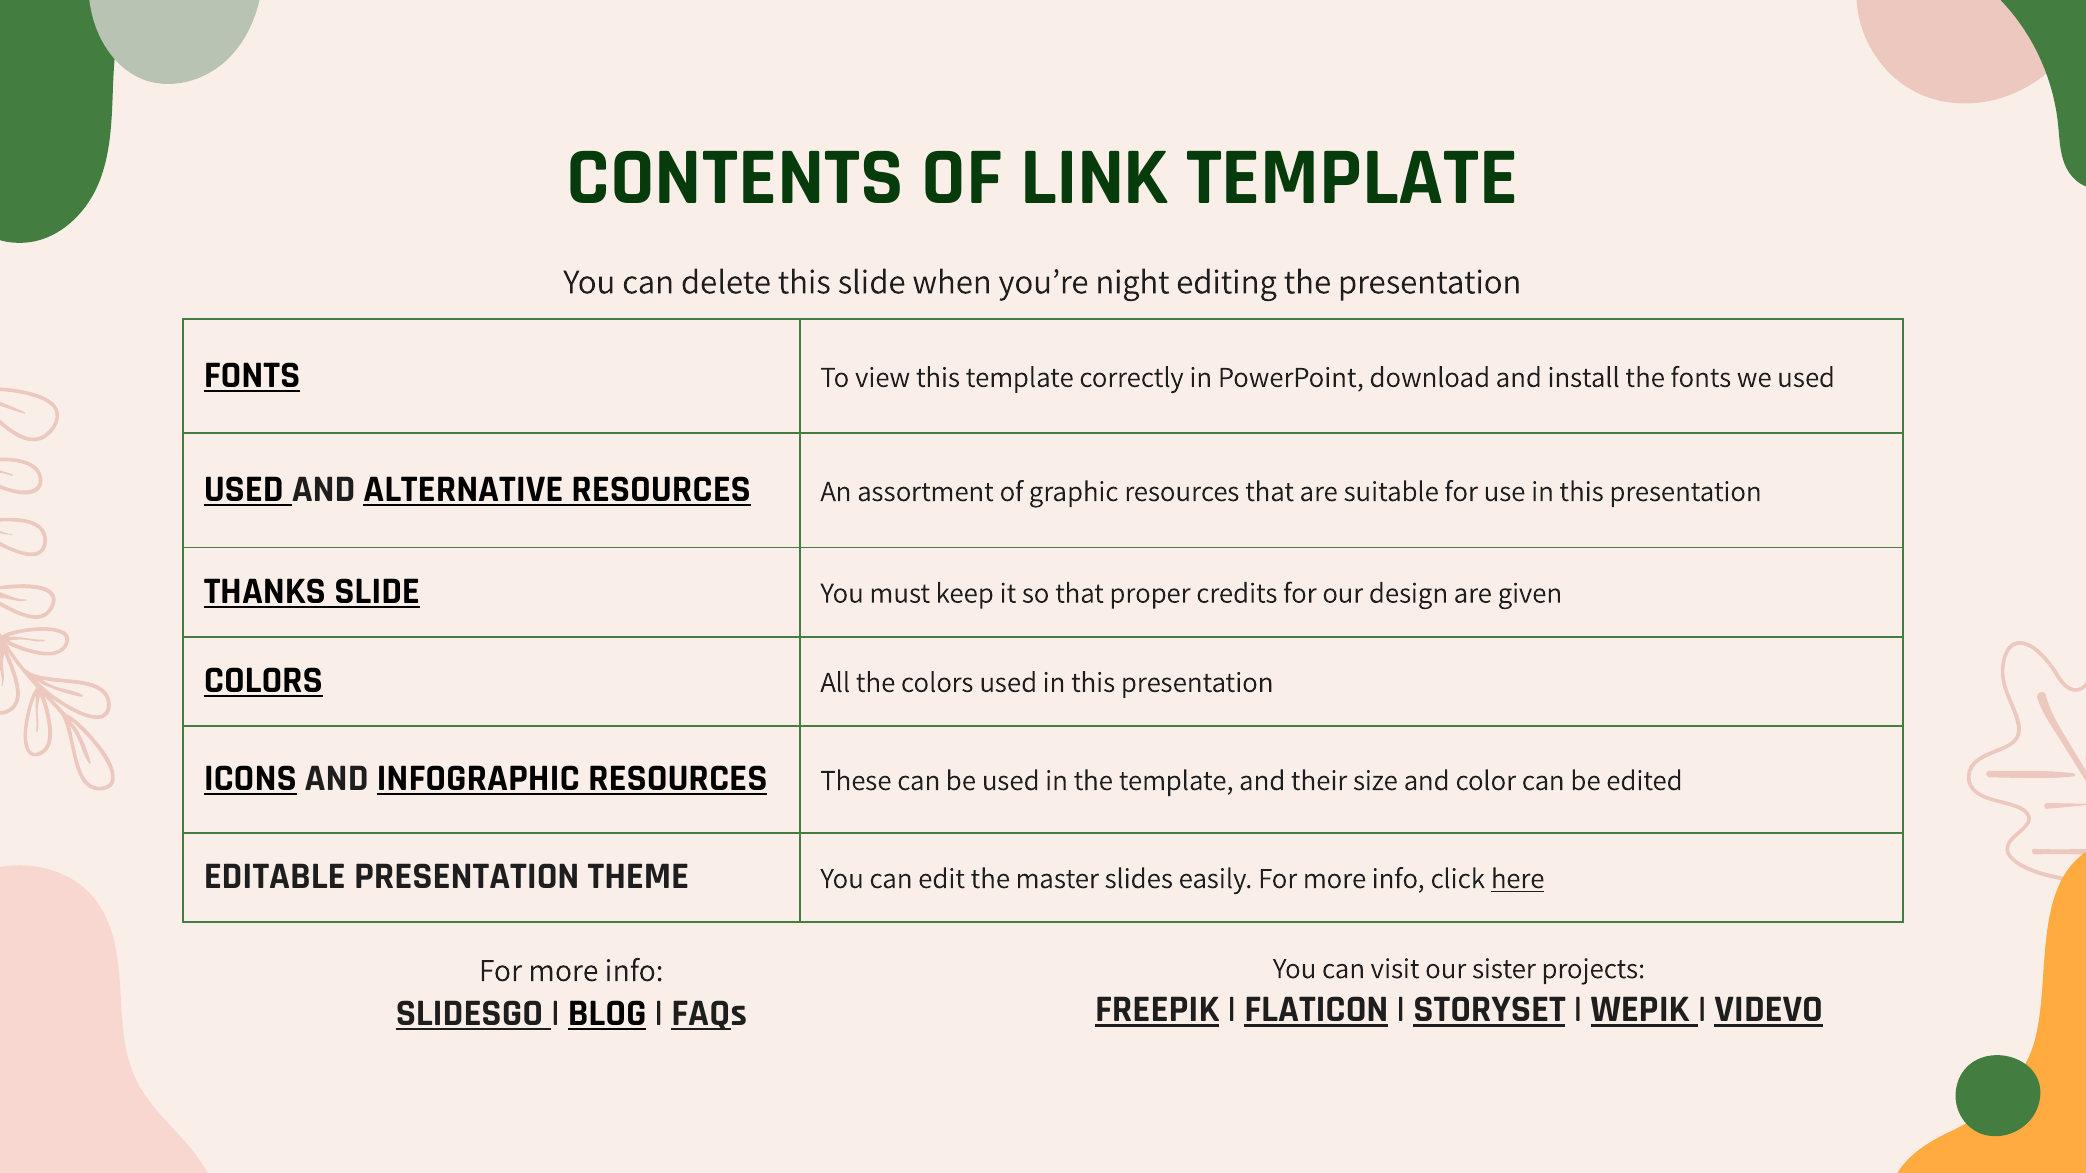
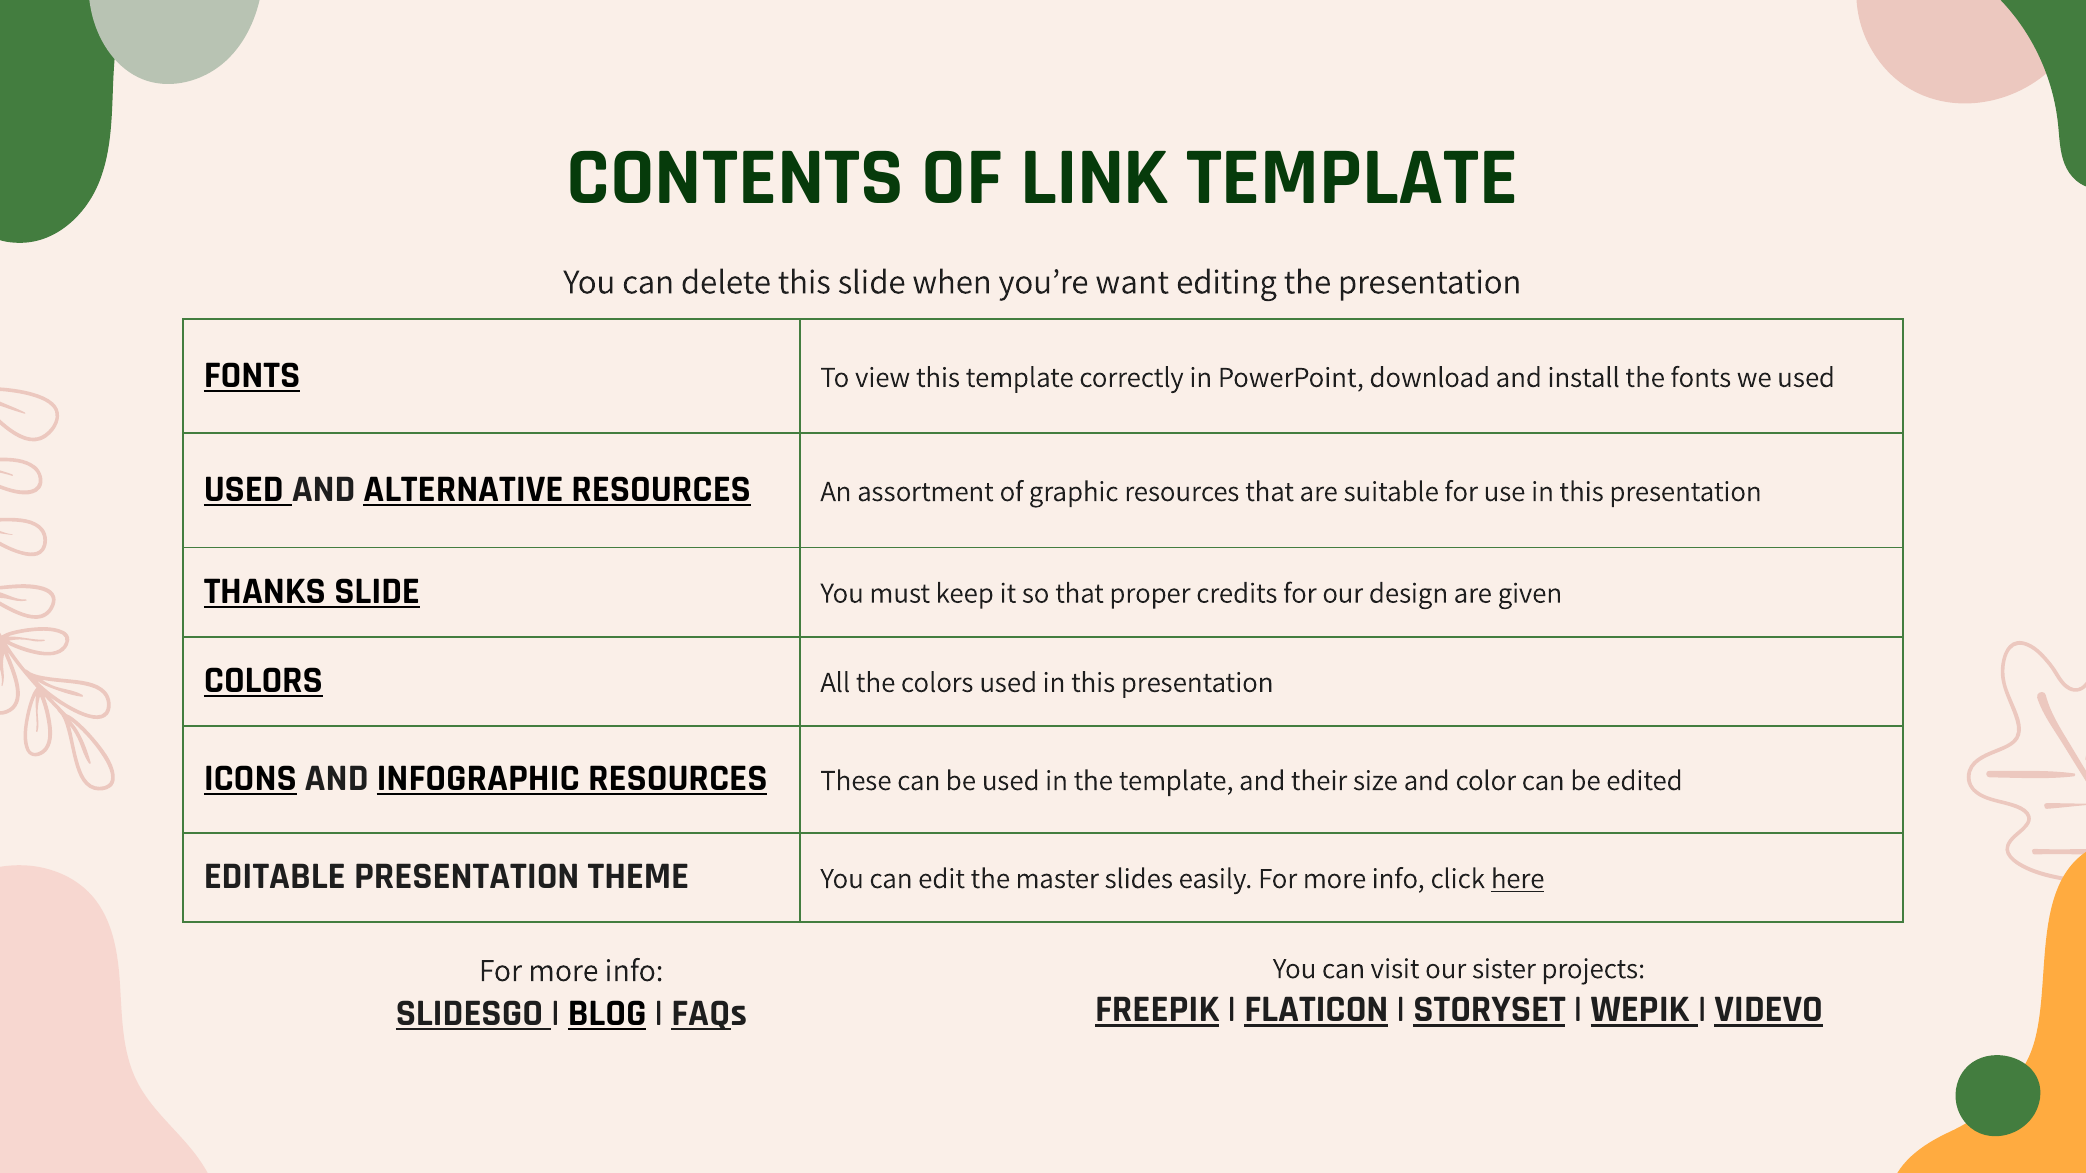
night: night -> want
